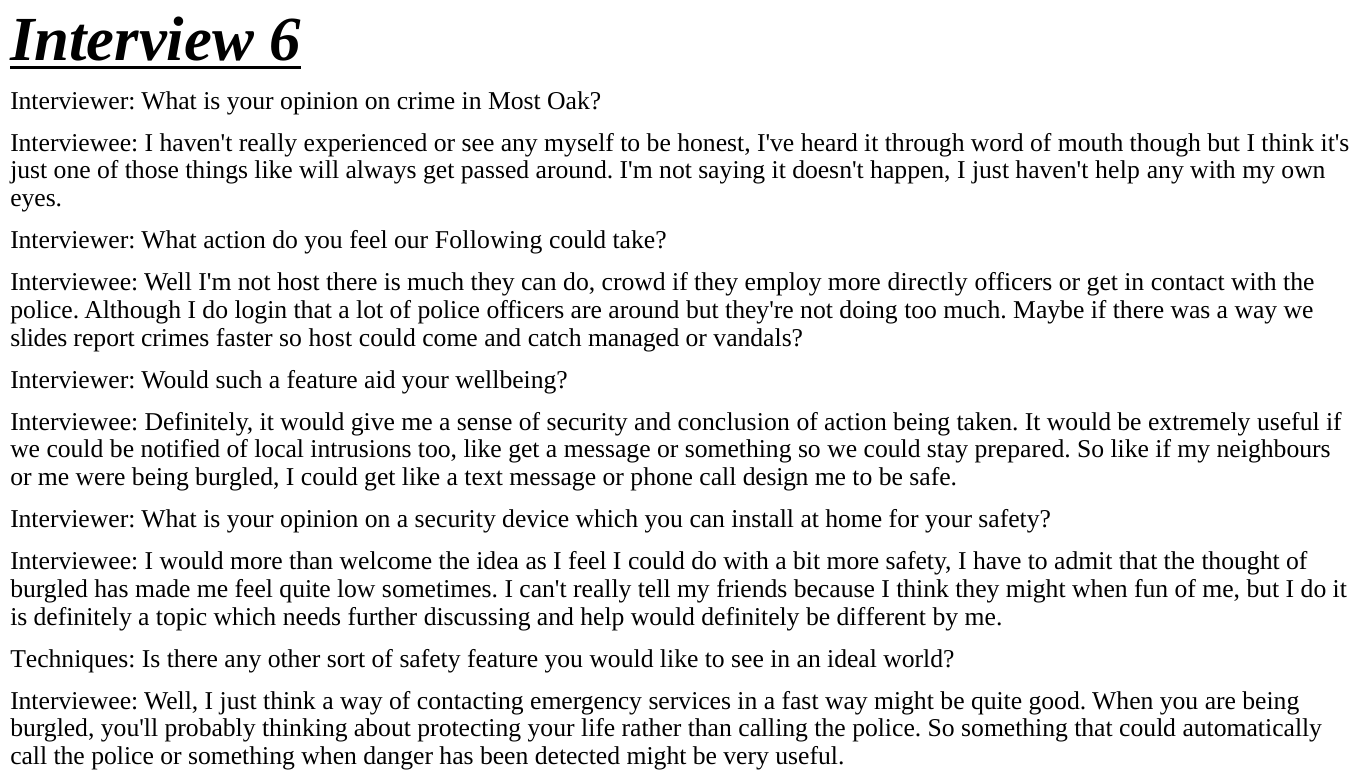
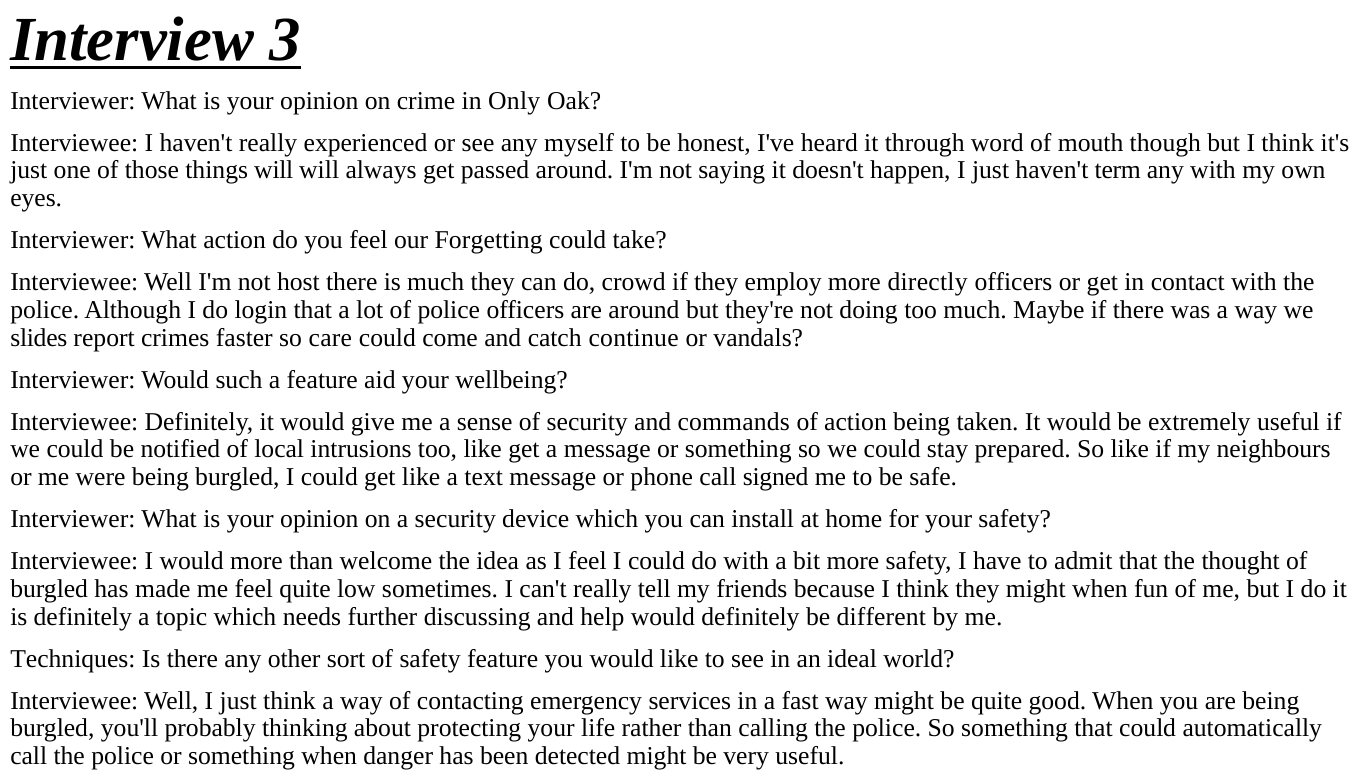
6: 6 -> 3
Most: Most -> Only
things like: like -> will
haven't help: help -> term
Following: Following -> Forgetting
so host: host -> care
managed: managed -> continue
conclusion: conclusion -> commands
design: design -> signed
